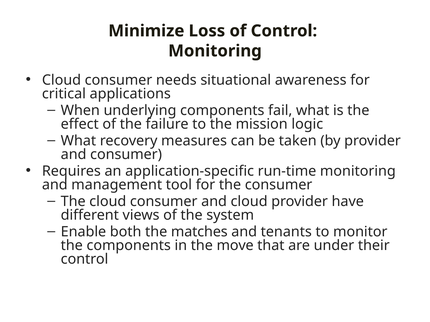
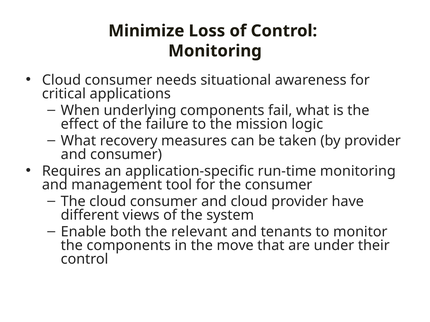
matches: matches -> relevant
